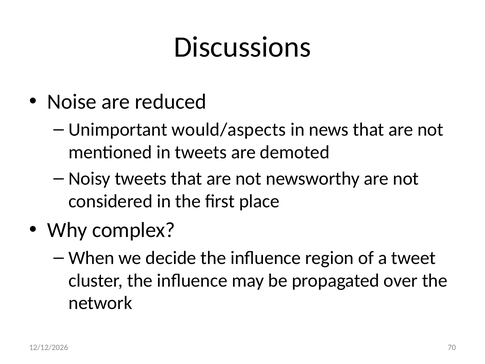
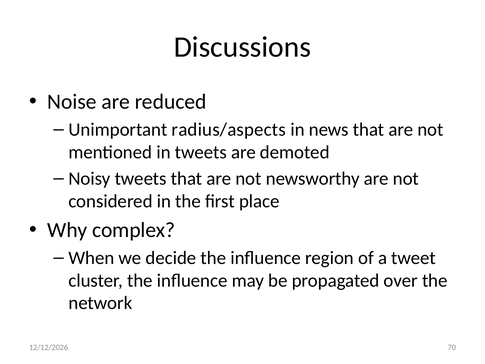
would/aspects: would/aspects -> radius/aspects
